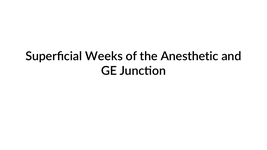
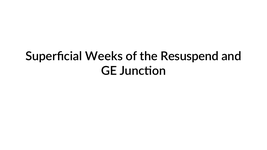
Anesthetic: Anesthetic -> Resuspend
